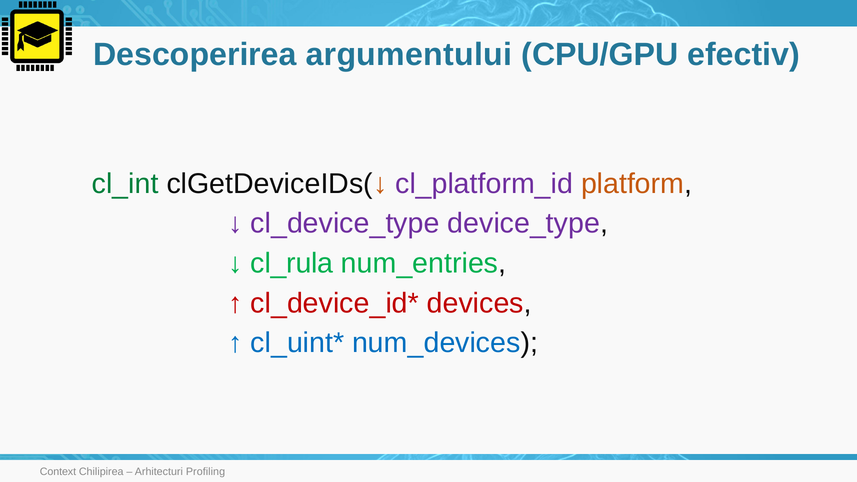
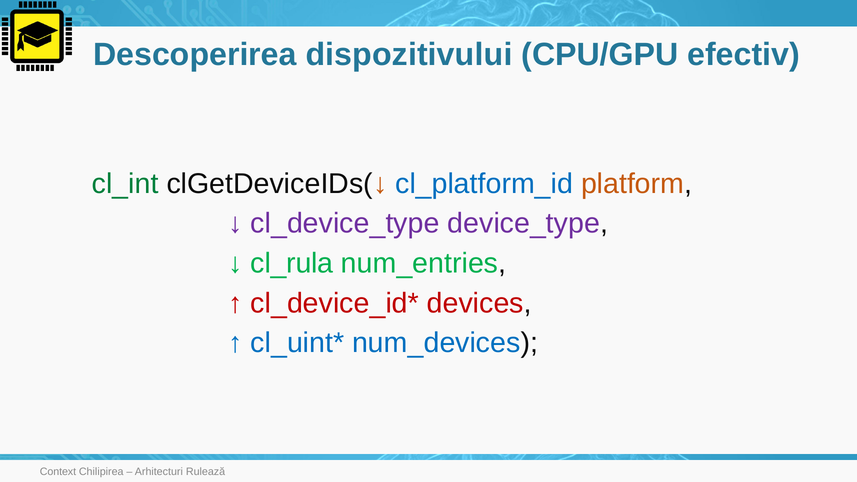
argumentului: argumentului -> dispozitivului
cl_platform_id colour: purple -> blue
Profiling: Profiling -> Rulează
